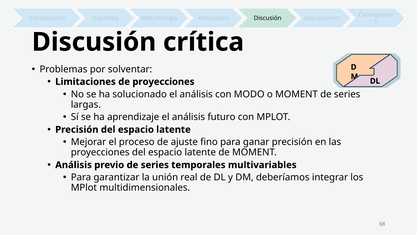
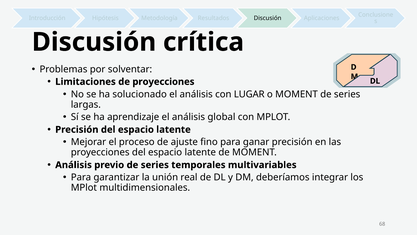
MODO: MODO -> LUGAR
futuro: futuro -> global
